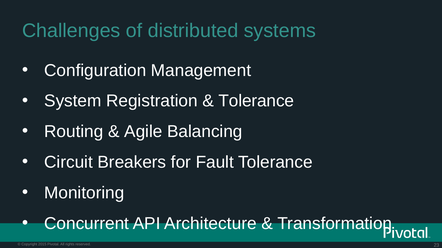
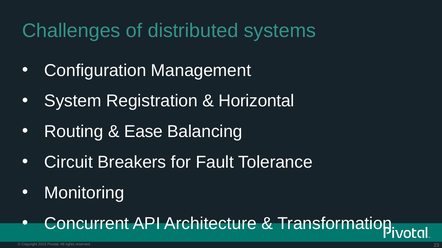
Tolerance at (256, 101): Tolerance -> Horizontal
Agile: Agile -> Ease
